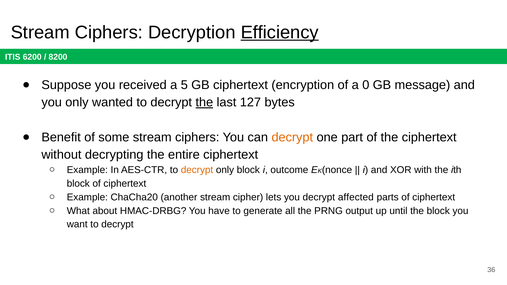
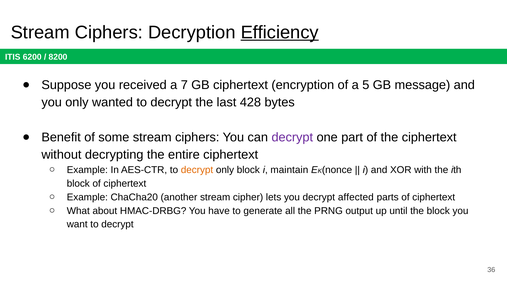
5: 5 -> 7
0: 0 -> 5
the at (204, 102) underline: present -> none
127: 127 -> 428
decrypt at (292, 137) colour: orange -> purple
outcome: outcome -> maintain
